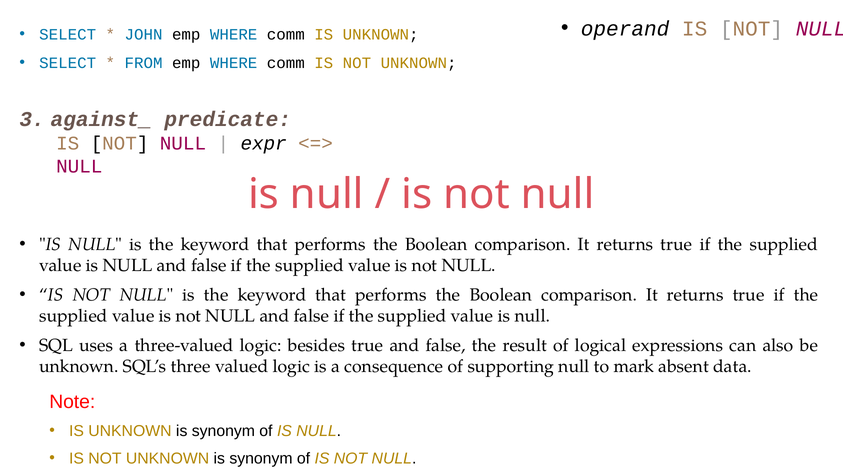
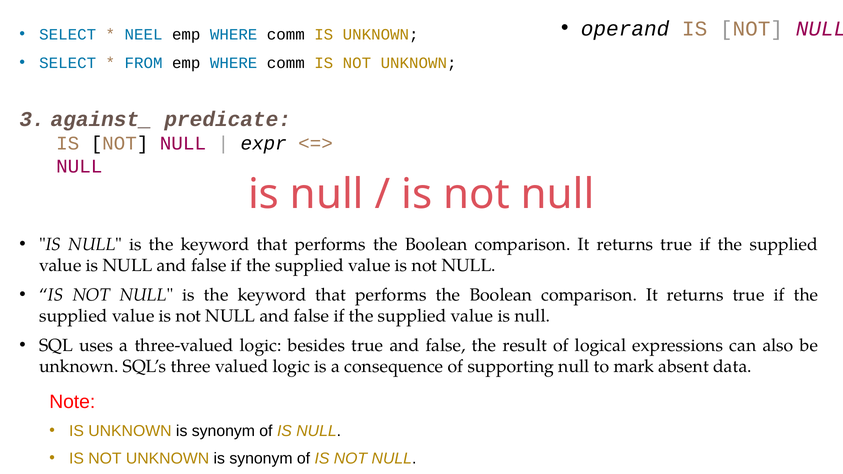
JOHN: JOHN -> NEEL
